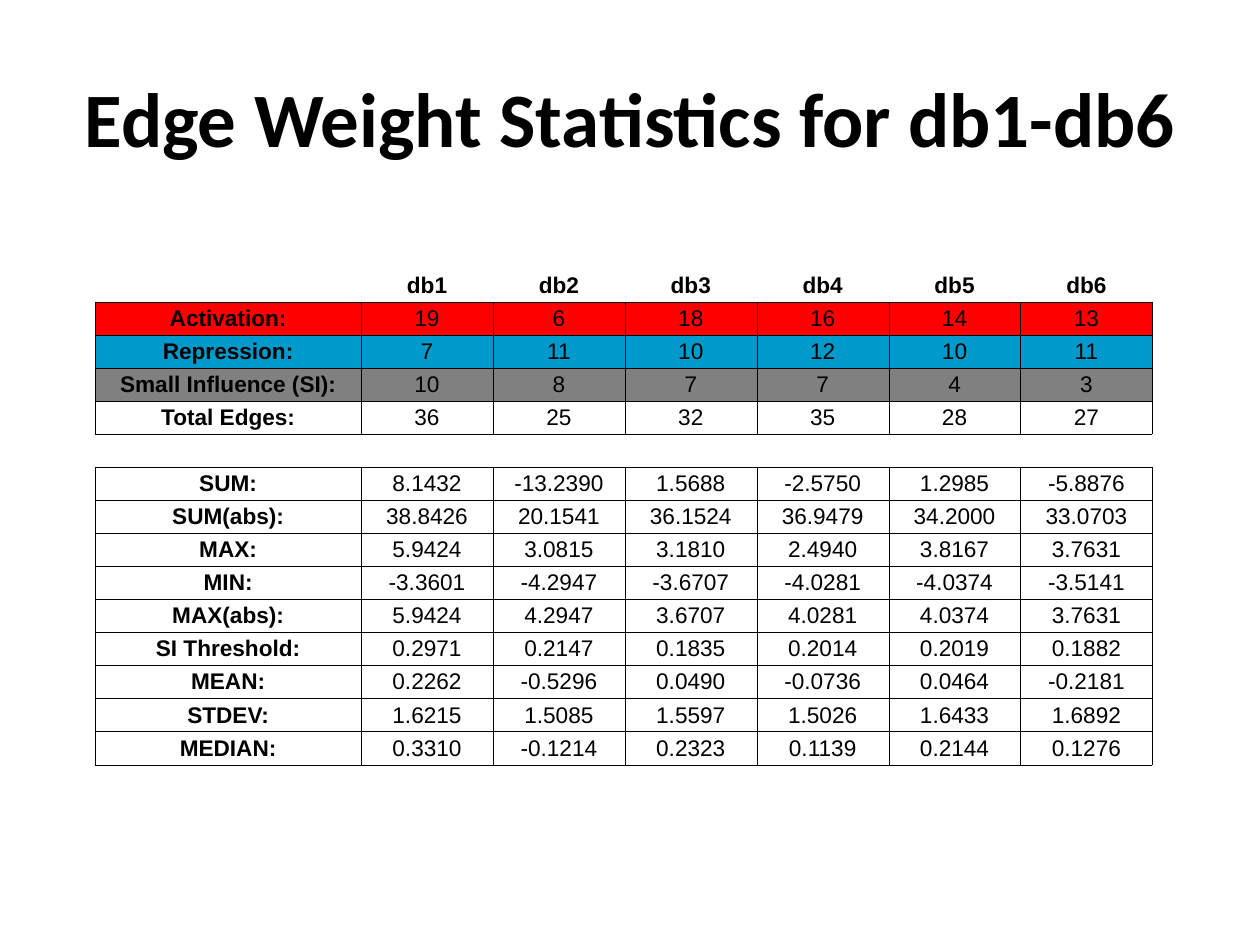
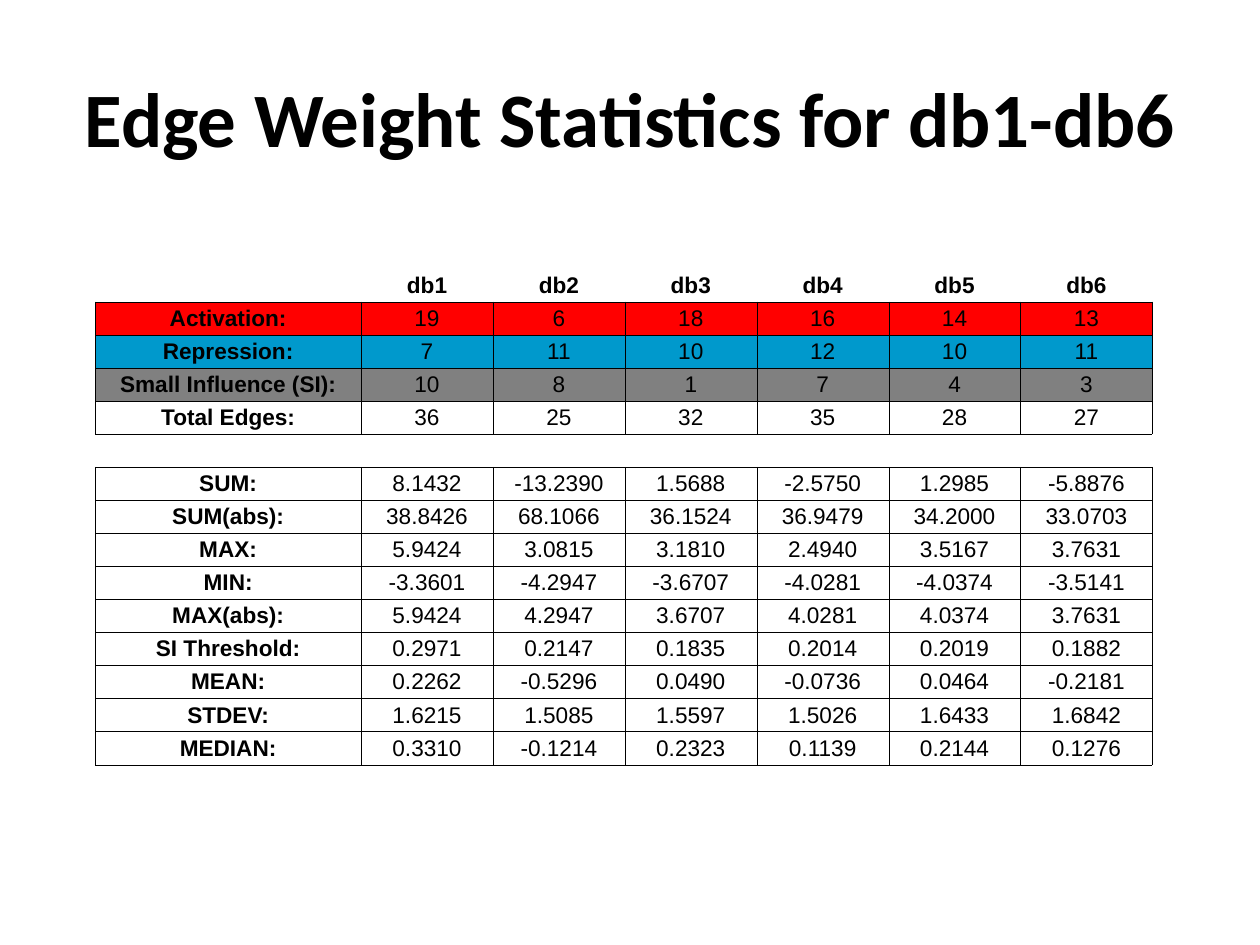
8 7: 7 -> 1
20.1541: 20.1541 -> 68.1066
3.8167: 3.8167 -> 3.5167
1.6892: 1.6892 -> 1.6842
